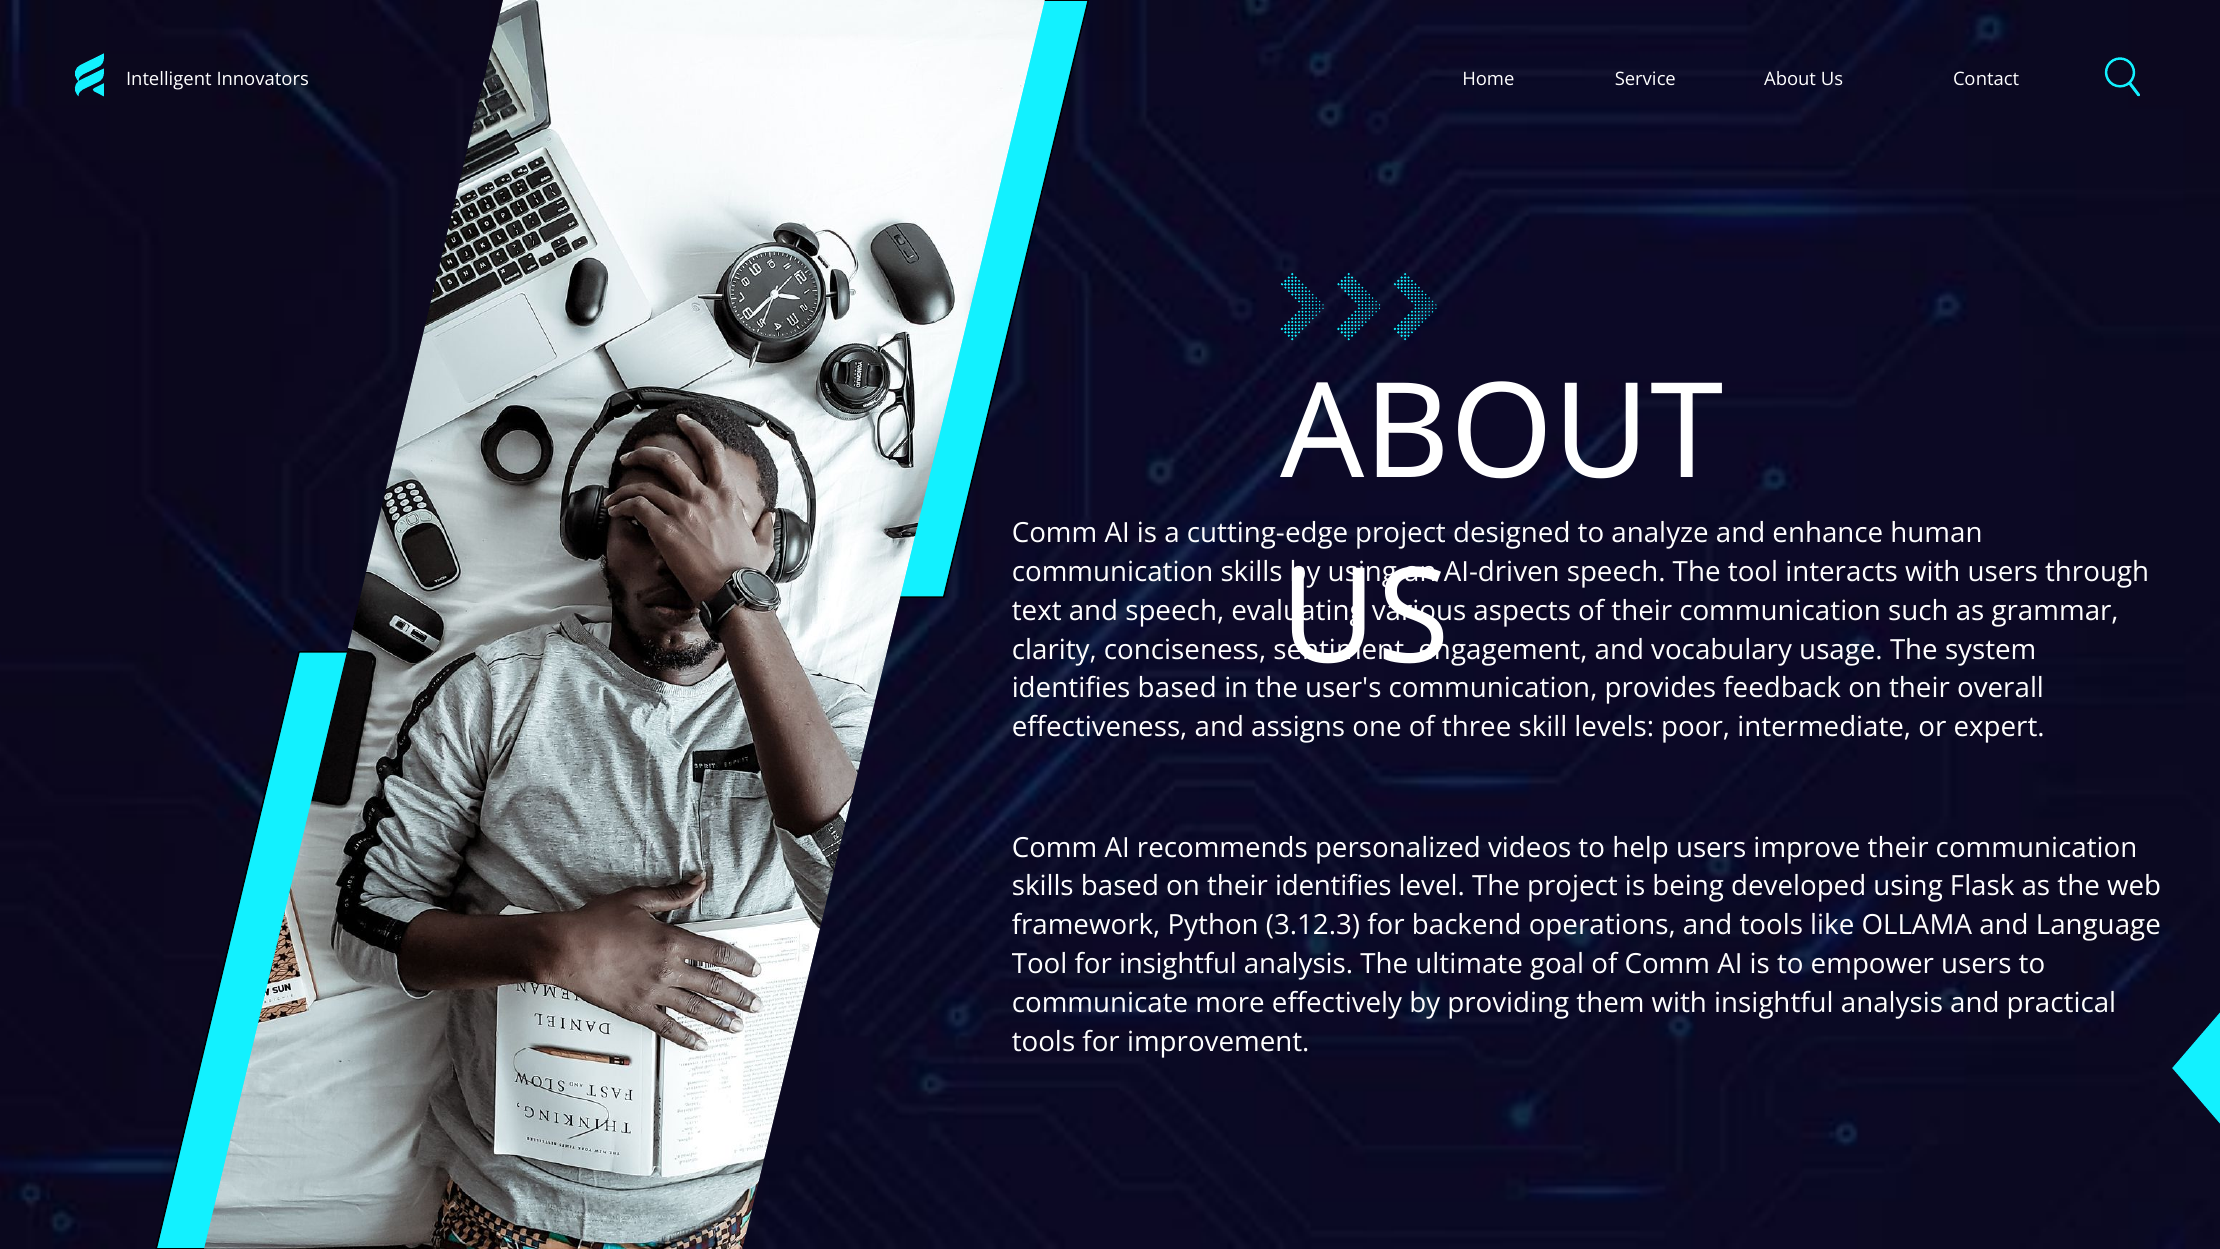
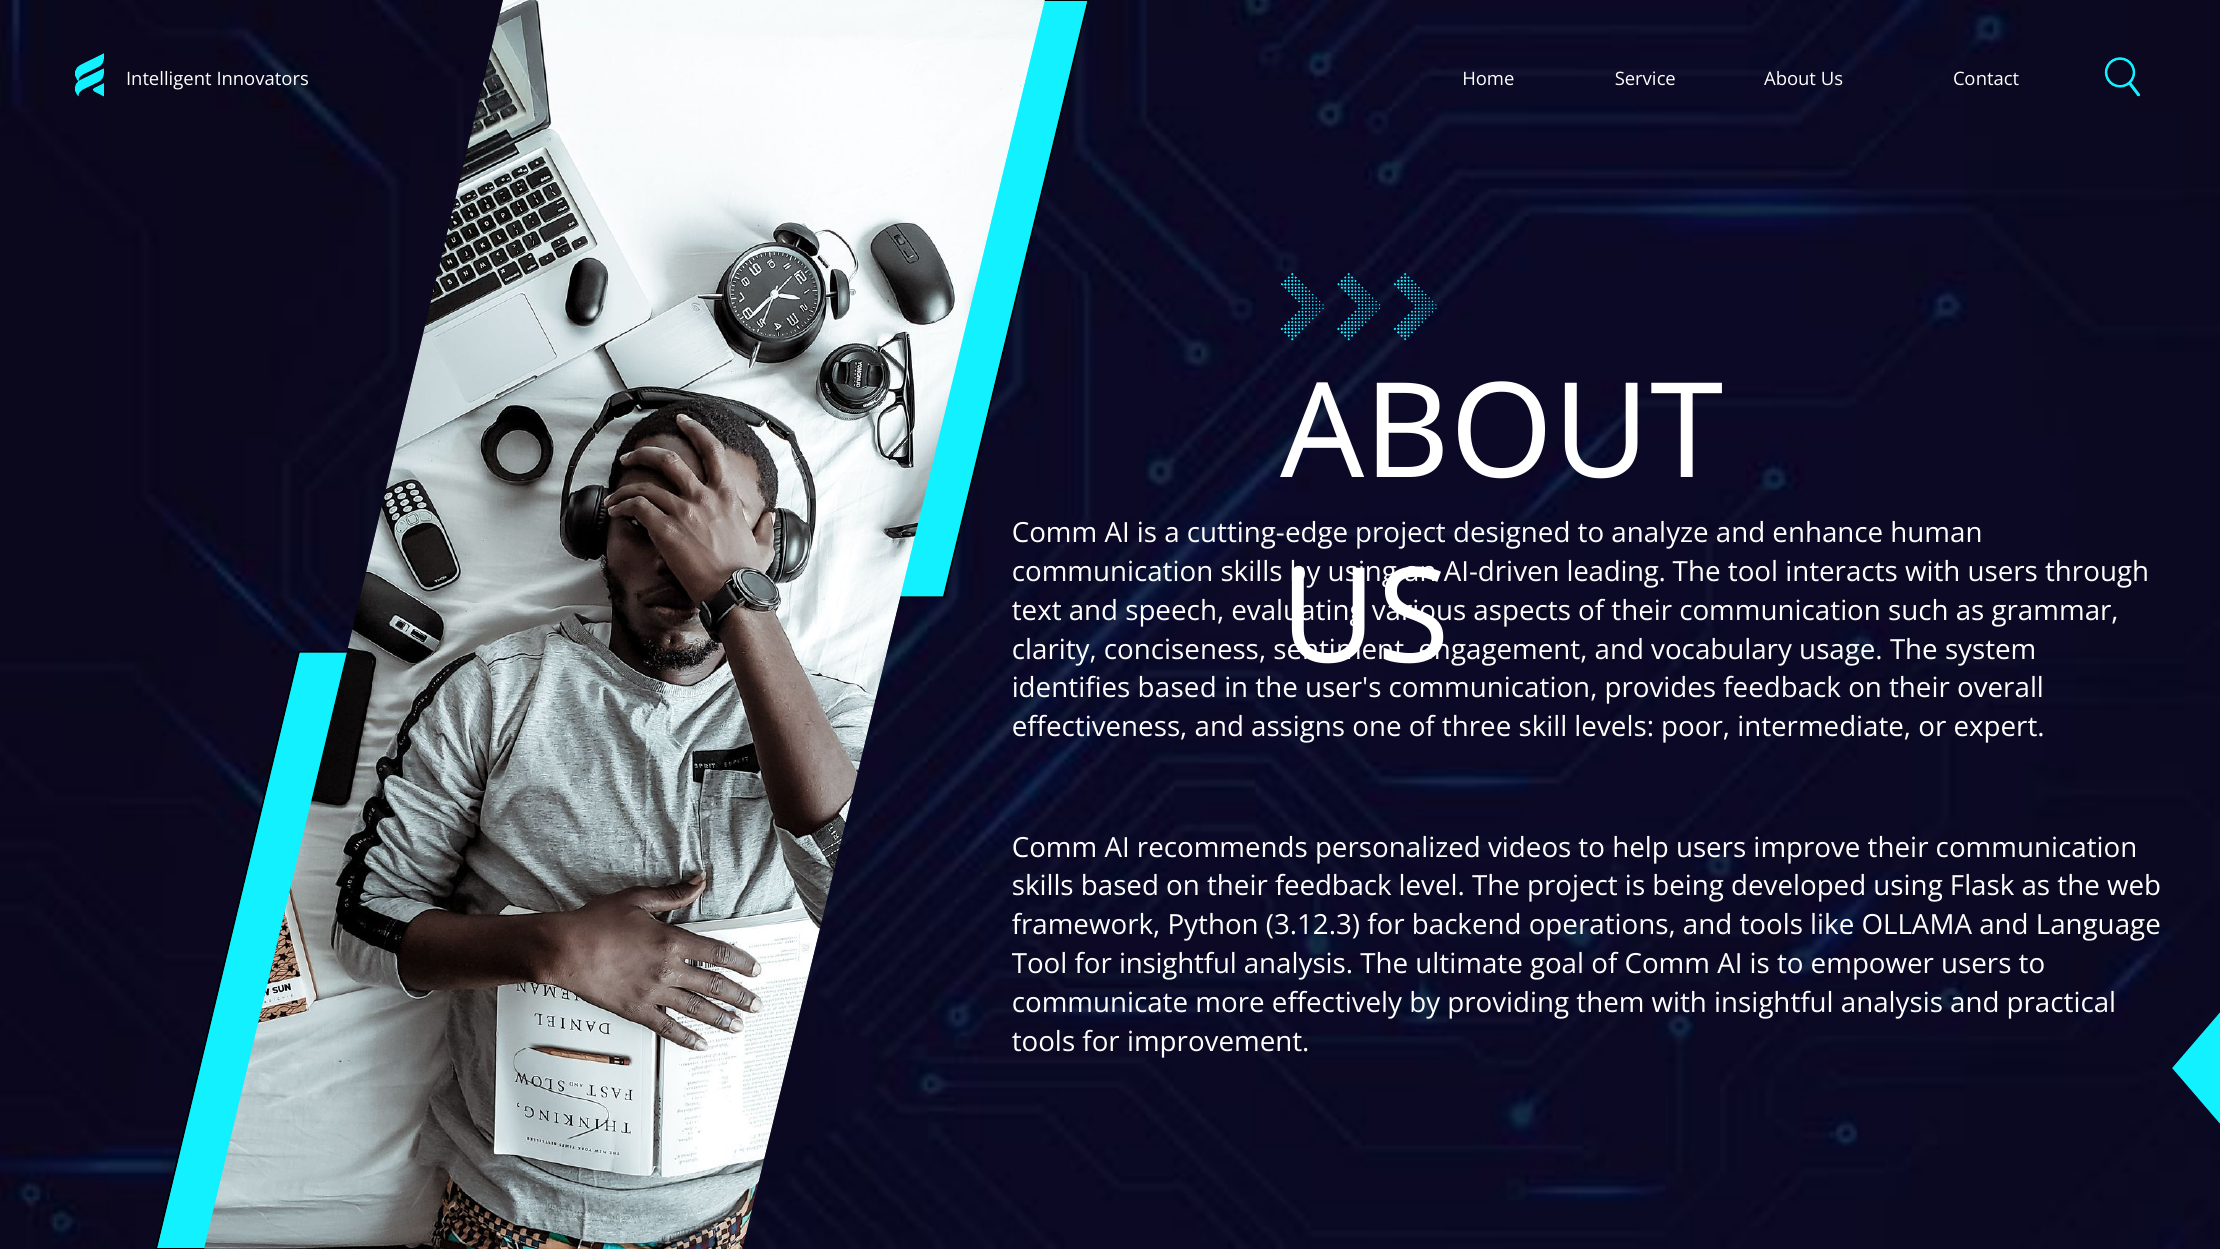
AI-driven speech: speech -> leading
their identifies: identifies -> feedback
